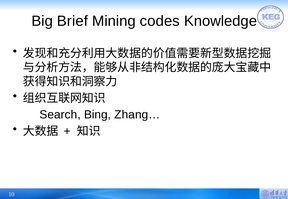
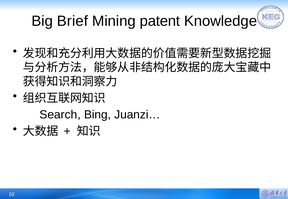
codes: codes -> patent
Zhang…: Zhang… -> Juanzi…
